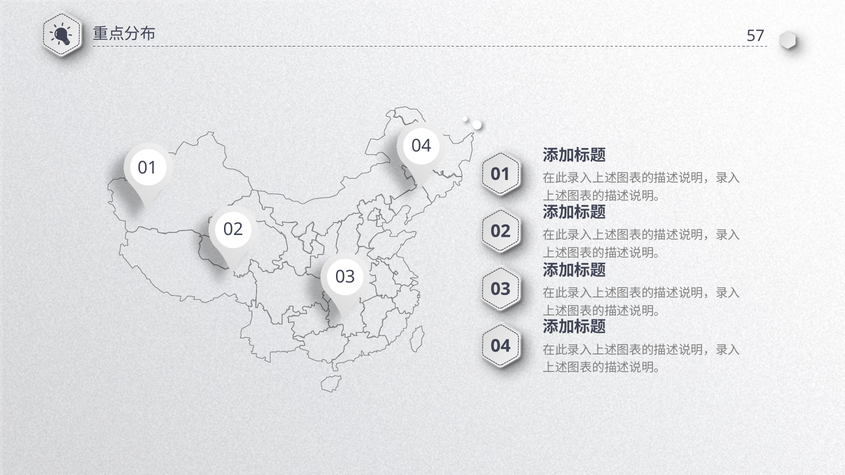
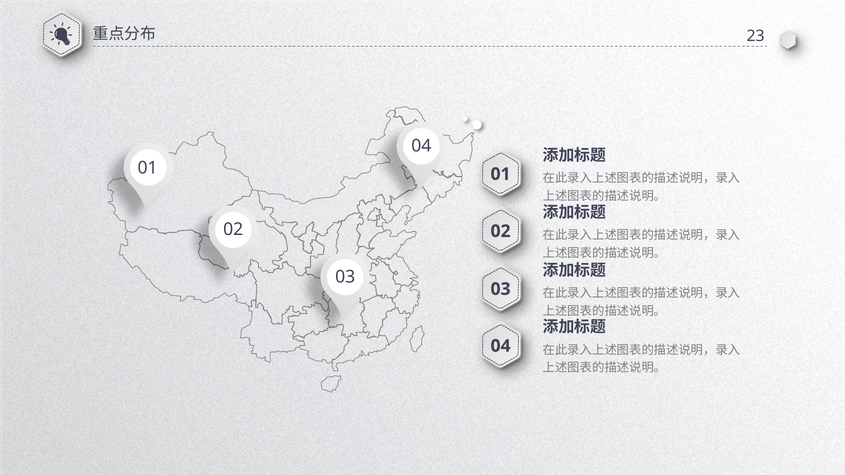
57: 57 -> 23
